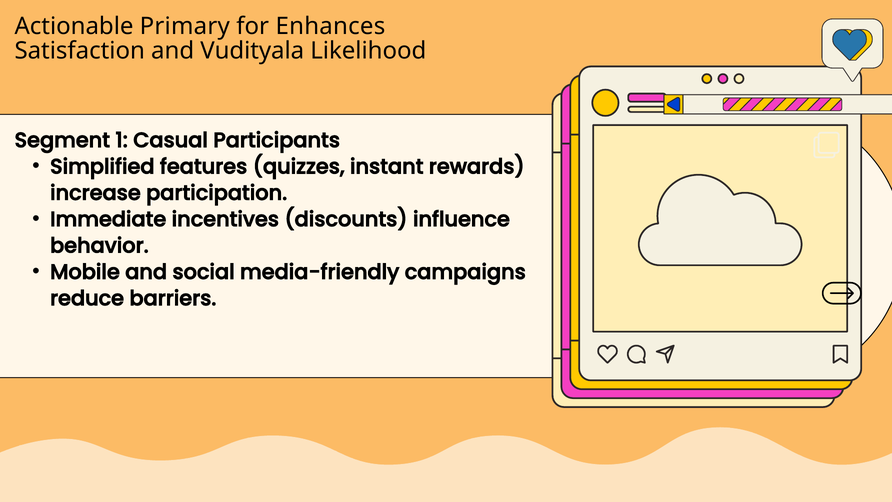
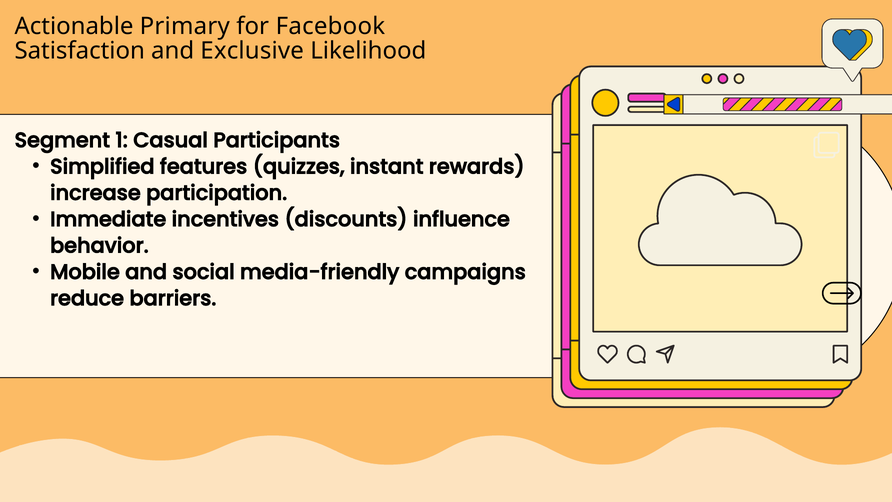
Enhances: Enhances -> Facebook
Vudityala: Vudityala -> Exclusive
